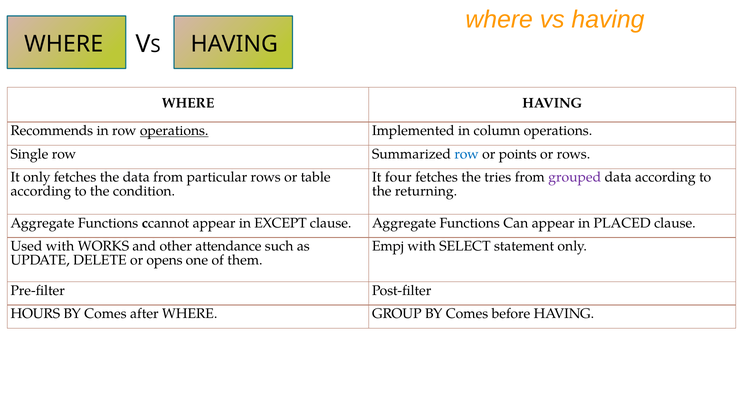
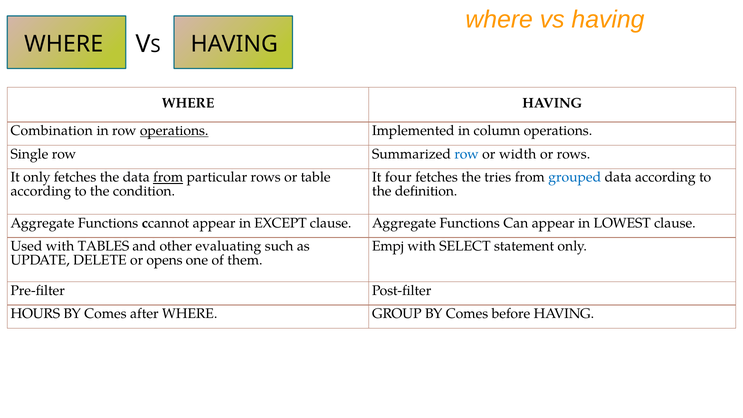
Recommends: Recommends -> Combination
points: points -> width
from at (168, 177) underline: none -> present
grouped colour: purple -> blue
returning: returning -> definition
PLACED: PLACED -> LOWEST
WORKS: WORKS -> TABLES
attendance: attendance -> evaluating
